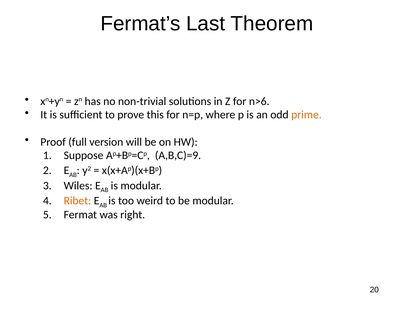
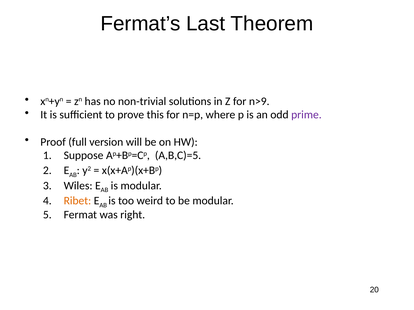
n>6: n>6 -> n>9
prime colour: orange -> purple
A,B,C)=9: A,B,C)=9 -> A,B,C)=5
